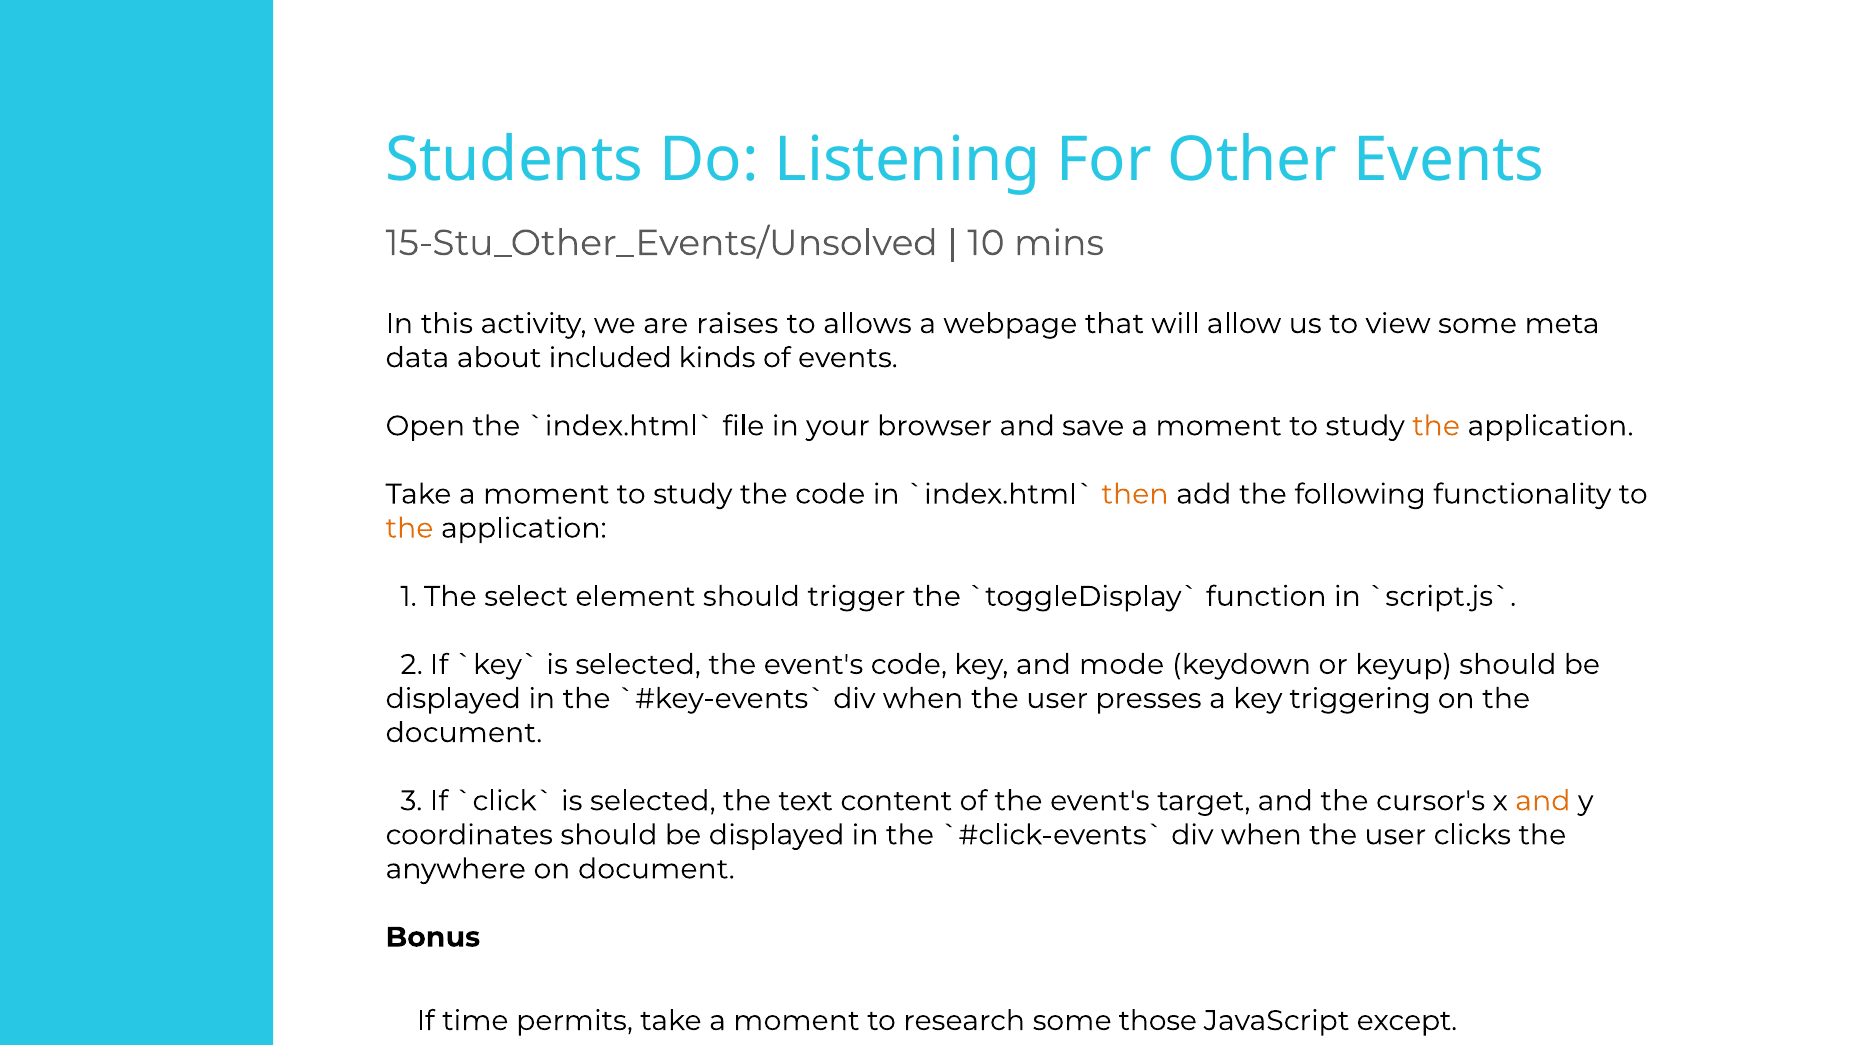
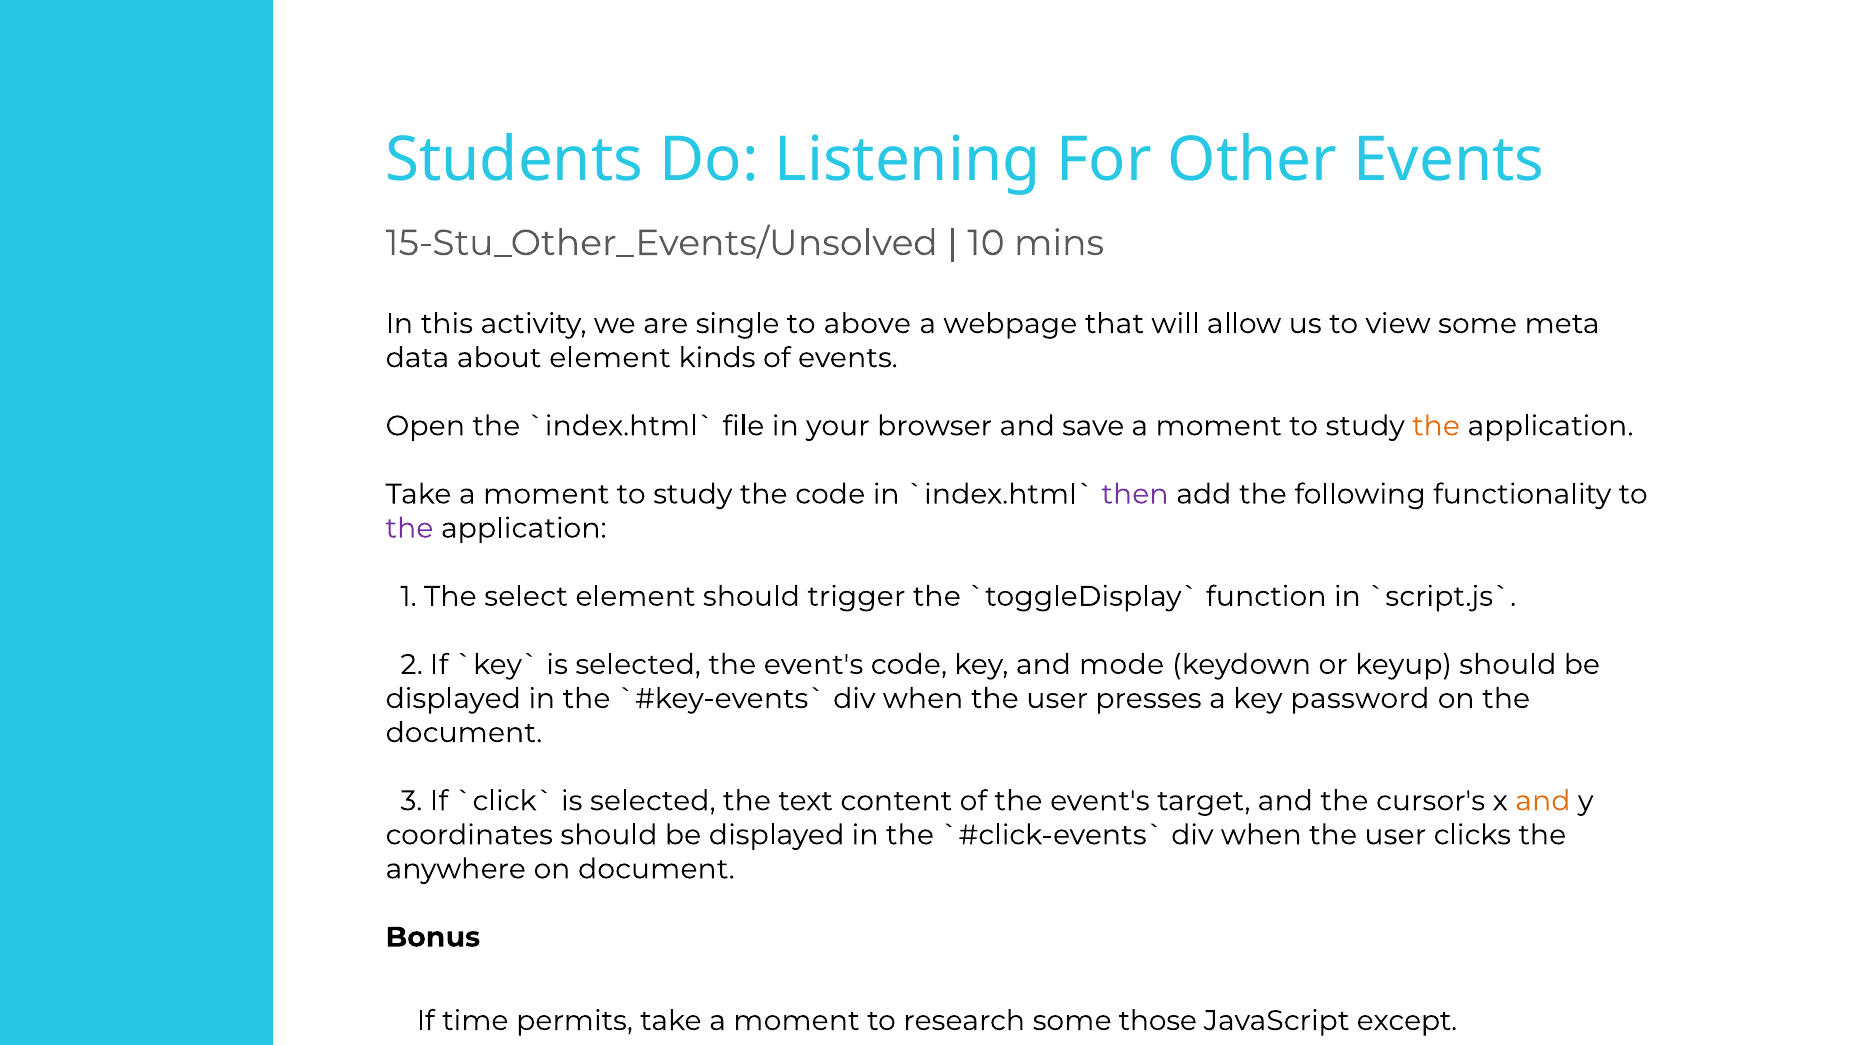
raises: raises -> single
allows: allows -> above
about included: included -> element
then colour: orange -> purple
the at (409, 528) colour: orange -> purple
triggering: triggering -> password
